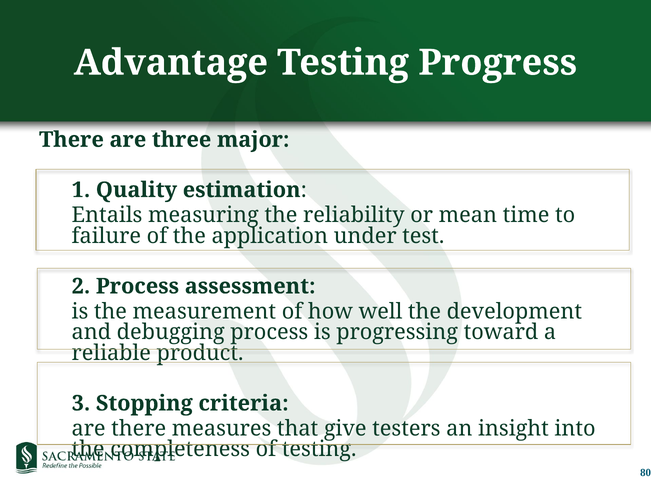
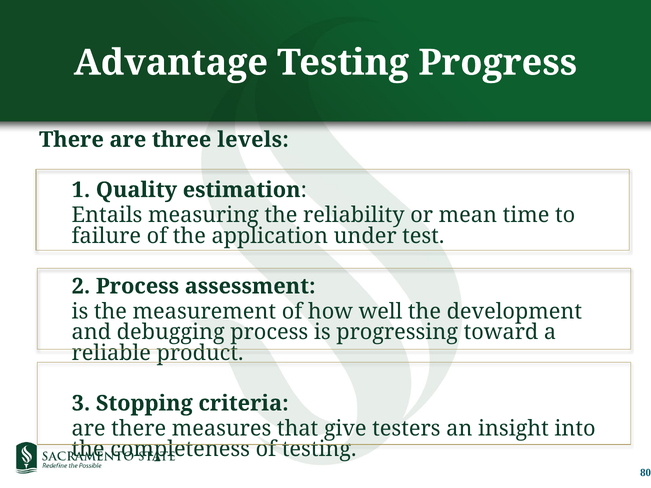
major: major -> levels
